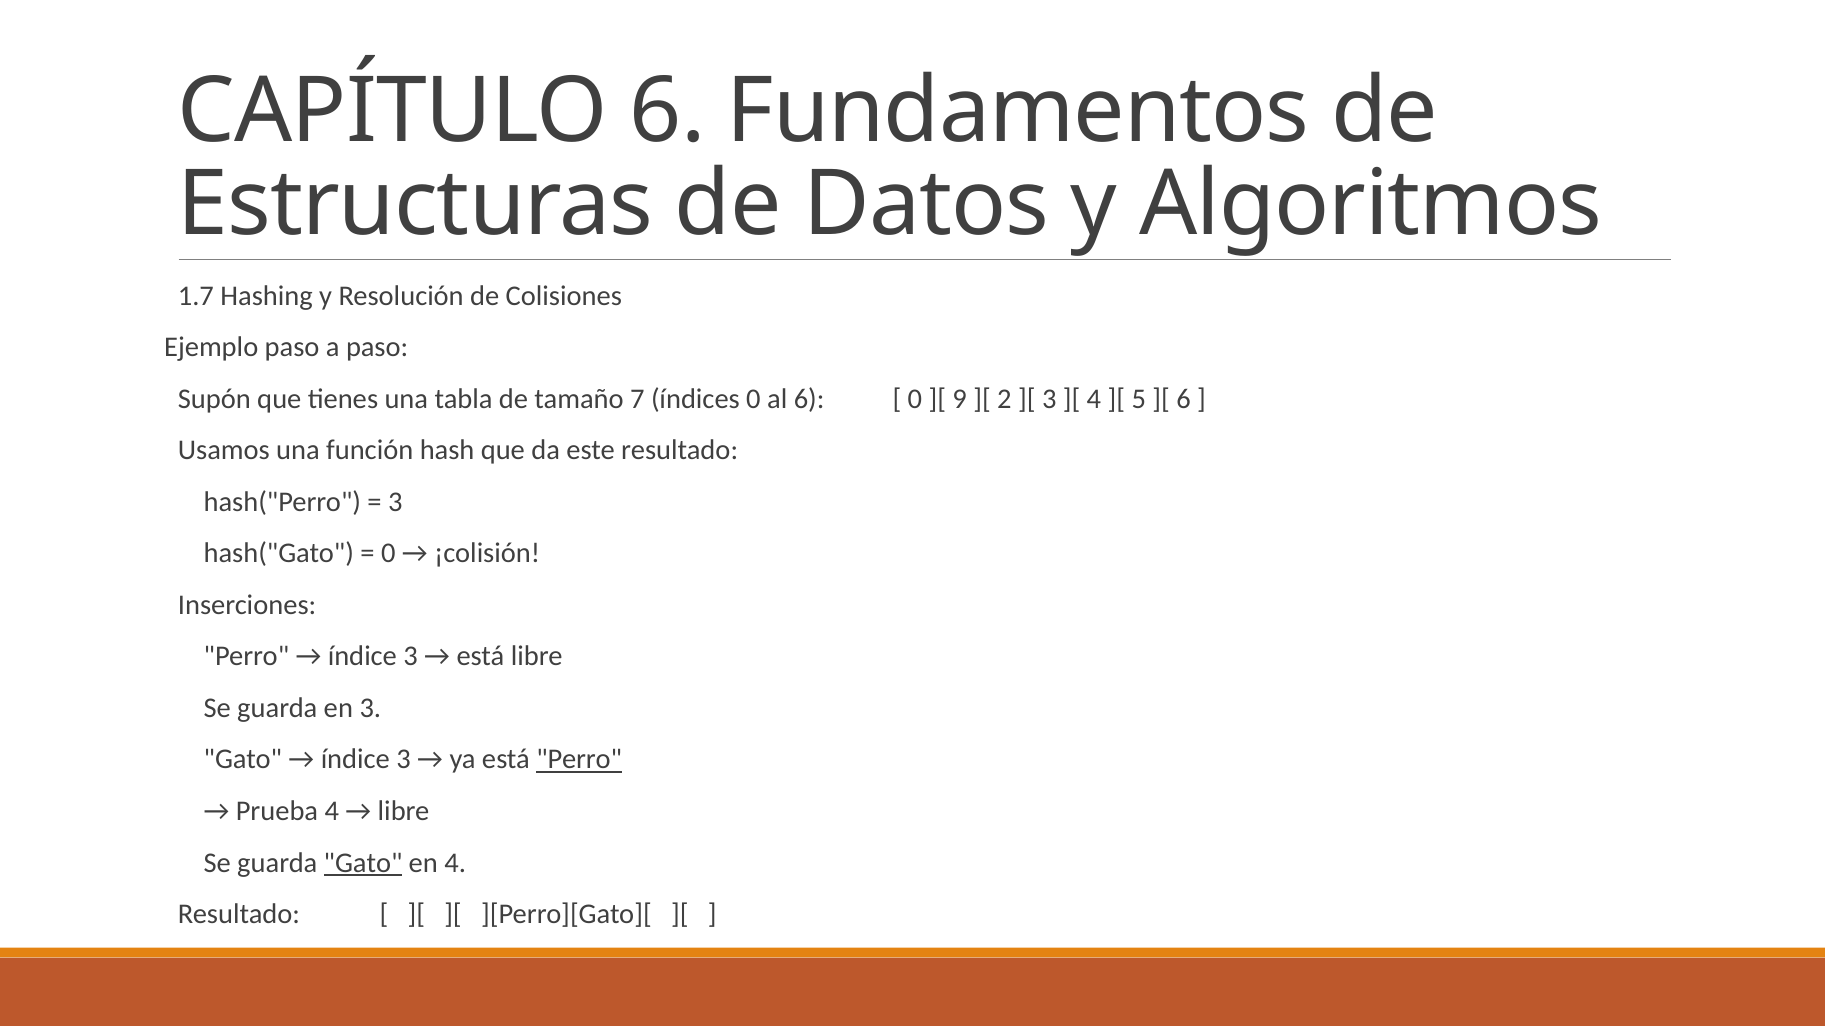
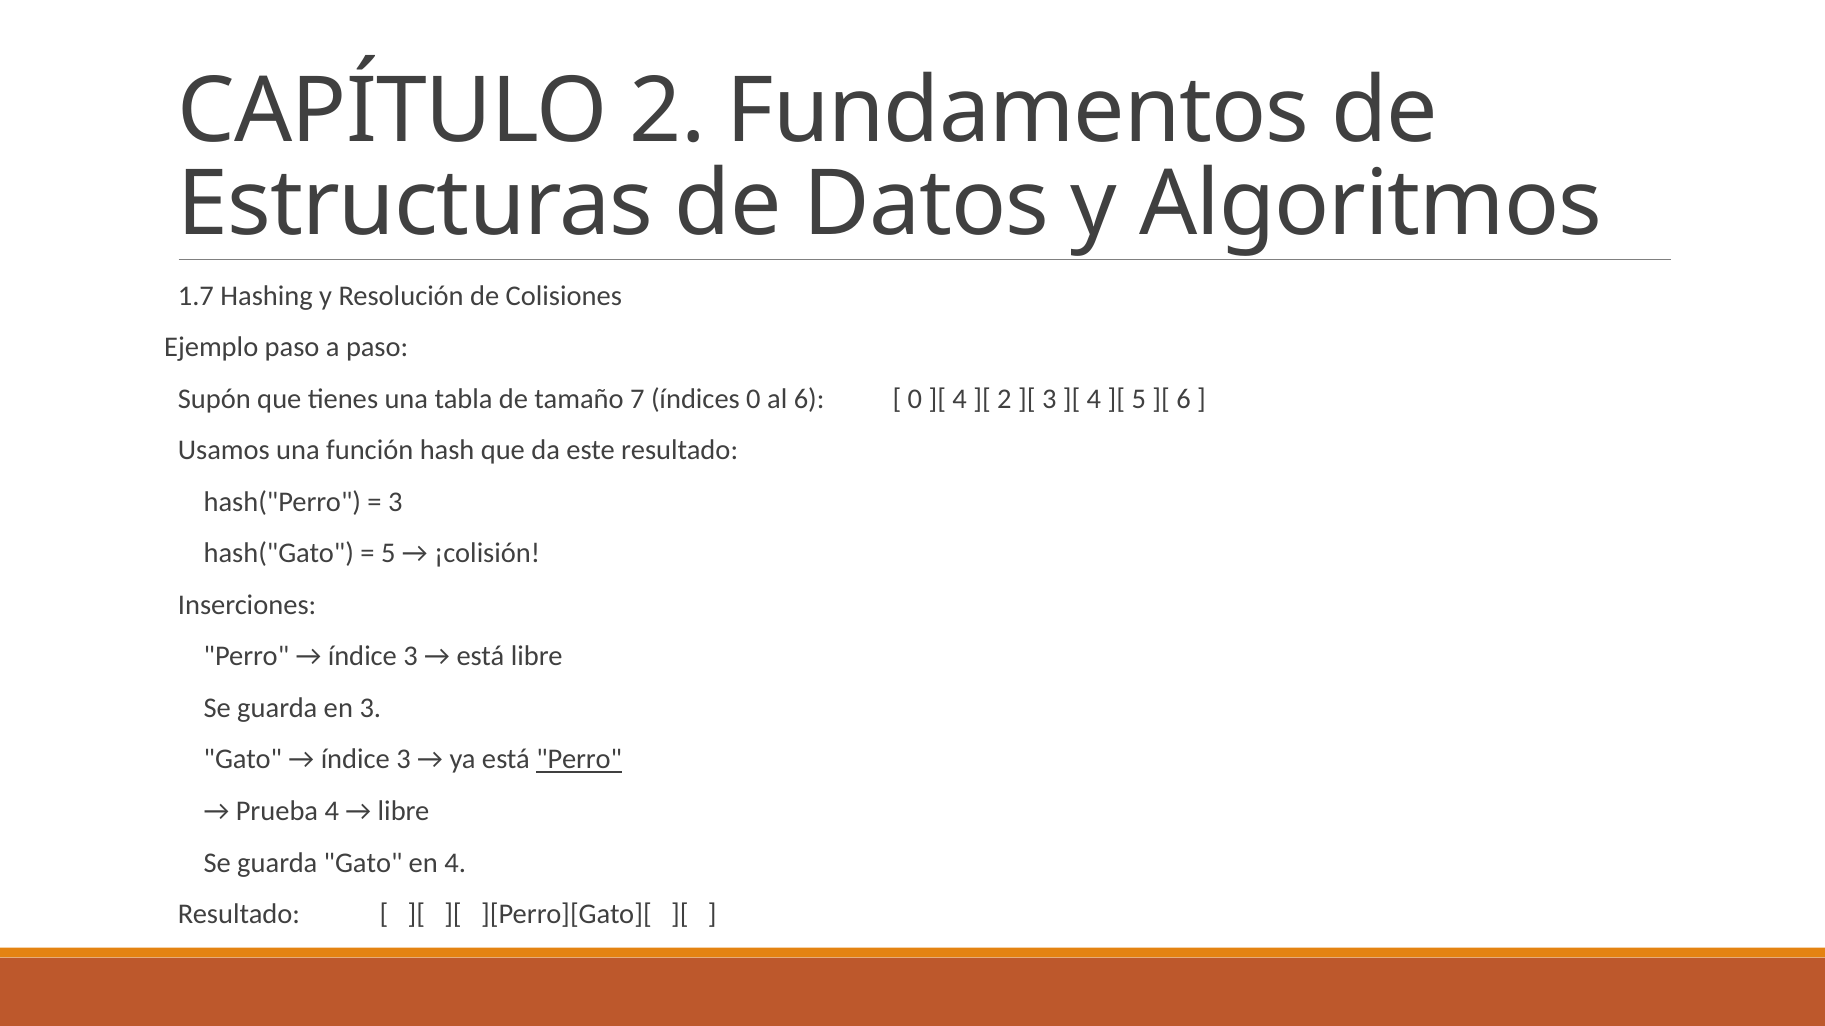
CAPÍTULO 6: 6 -> 2
9 at (960, 399): 9 -> 4
0 at (388, 554): 0 -> 5
Gato at (363, 863) underline: present -> none
